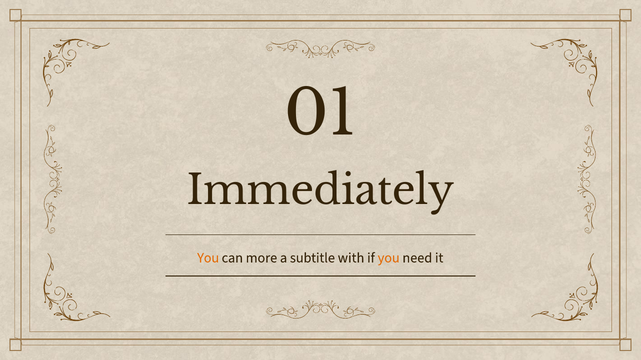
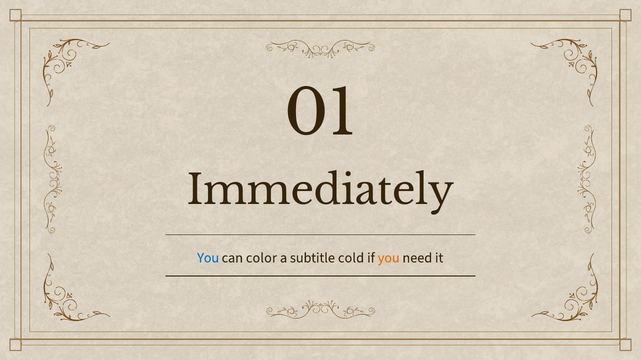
You at (208, 258) colour: orange -> blue
more: more -> color
with: with -> cold
